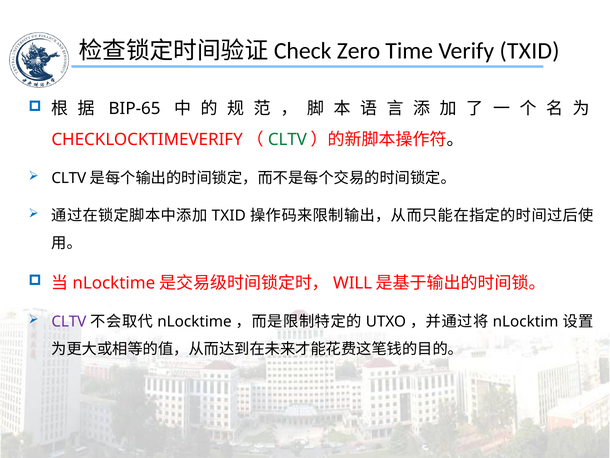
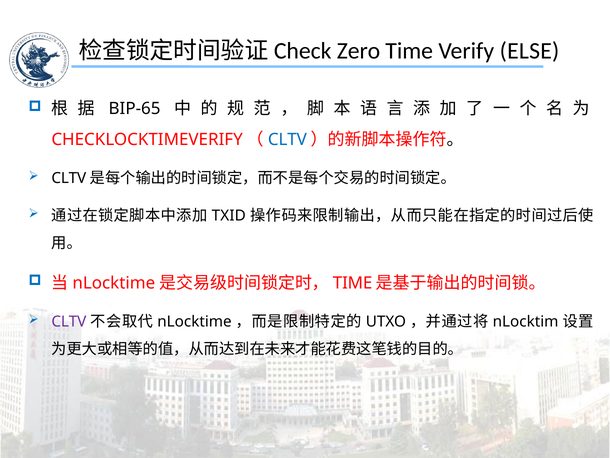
Verify TXID: TXID -> ELSE
CLTV at (287, 139) colour: green -> blue
WILL at (353, 283): WILL -> TIME
